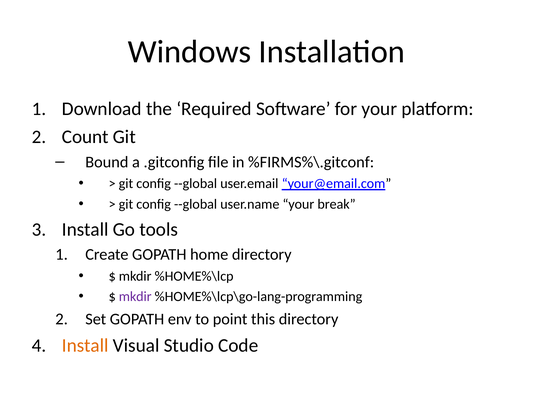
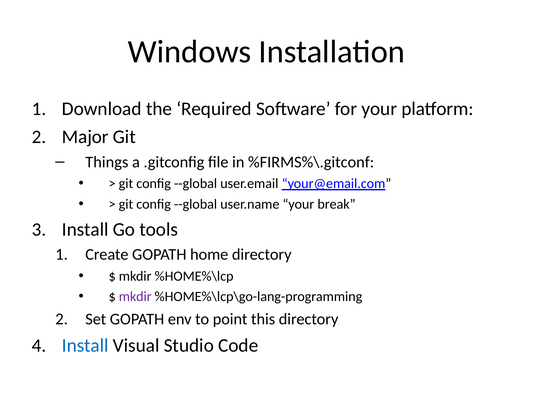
Count: Count -> Major
Bound: Bound -> Things
Install at (85, 345) colour: orange -> blue
